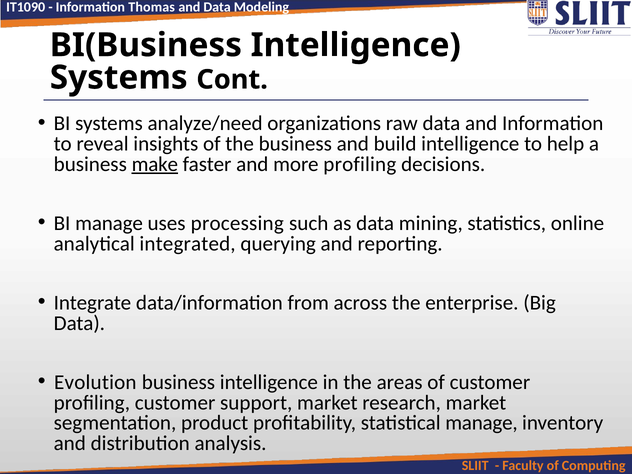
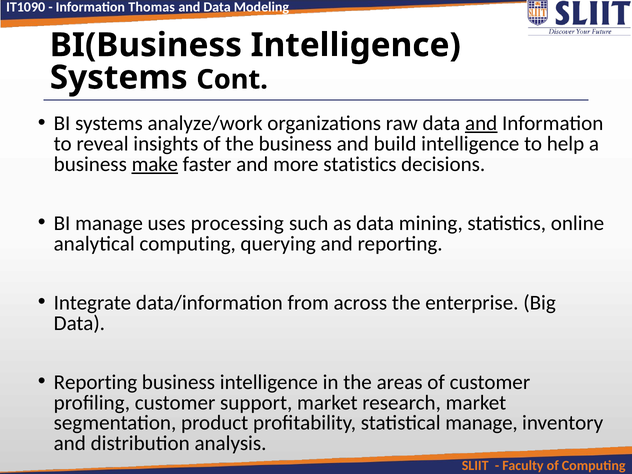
analyze/need: analyze/need -> analyze/work
and at (481, 123) underline: none -> present
more profiling: profiling -> statistics
analytical integrated: integrated -> computing
Evolution at (95, 382): Evolution -> Reporting
